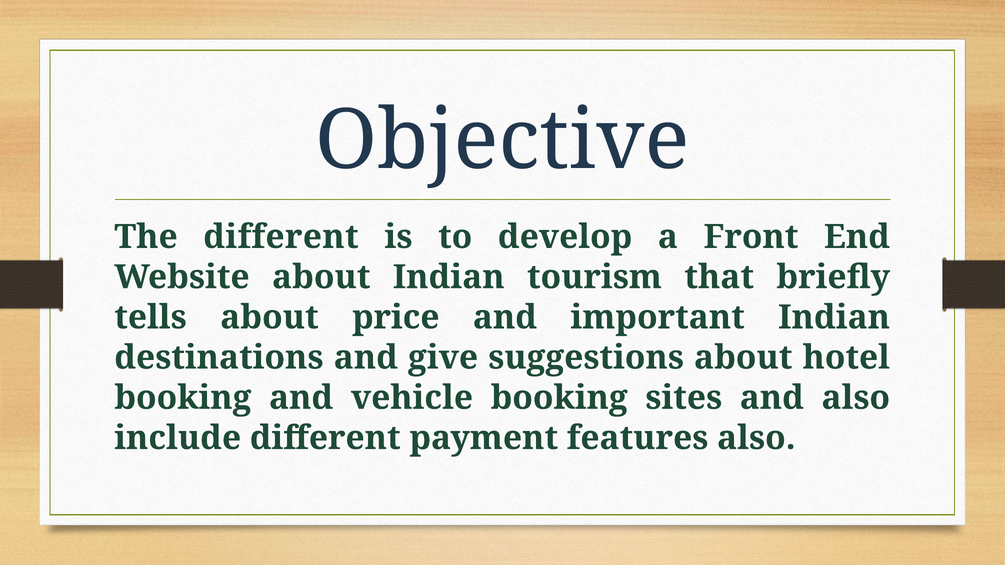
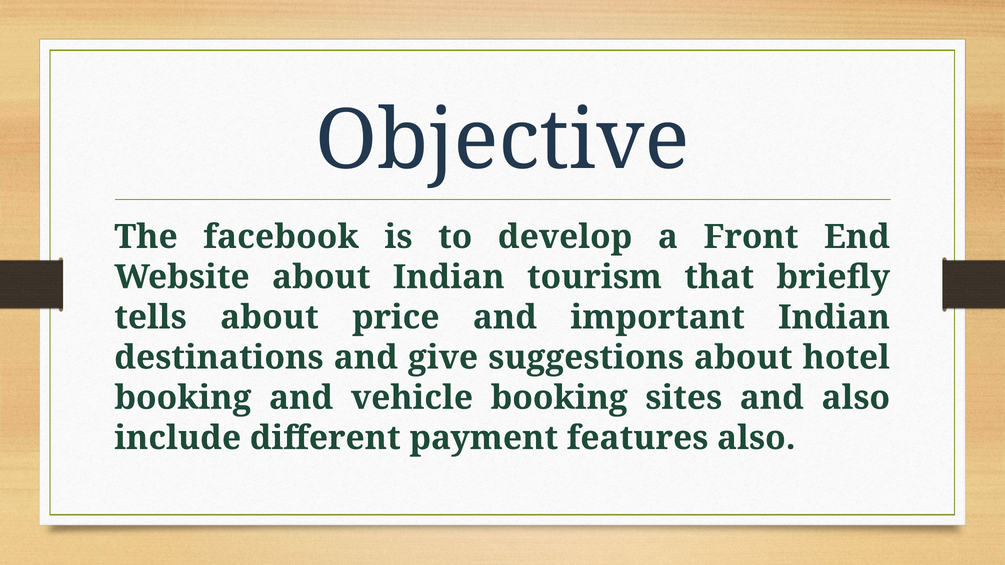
The different: different -> facebook
